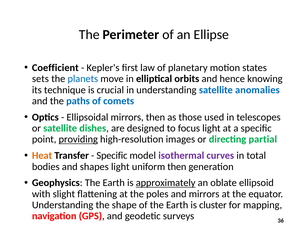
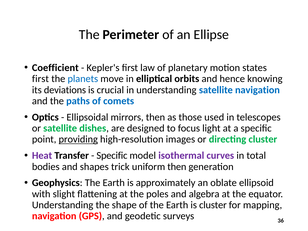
sets at (40, 79): sets -> first
technique: technique -> deviations
satellite anomalies: anomalies -> navigation
directing partial: partial -> cluster
Heat colour: orange -> purple
shapes light: light -> trick
approximately underline: present -> none
and mirrors: mirrors -> algebra
